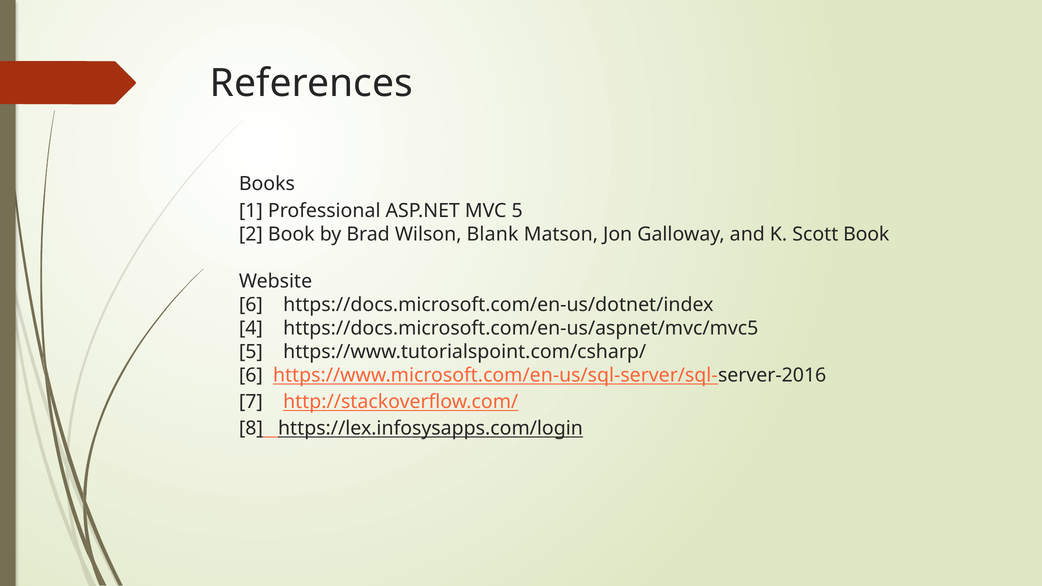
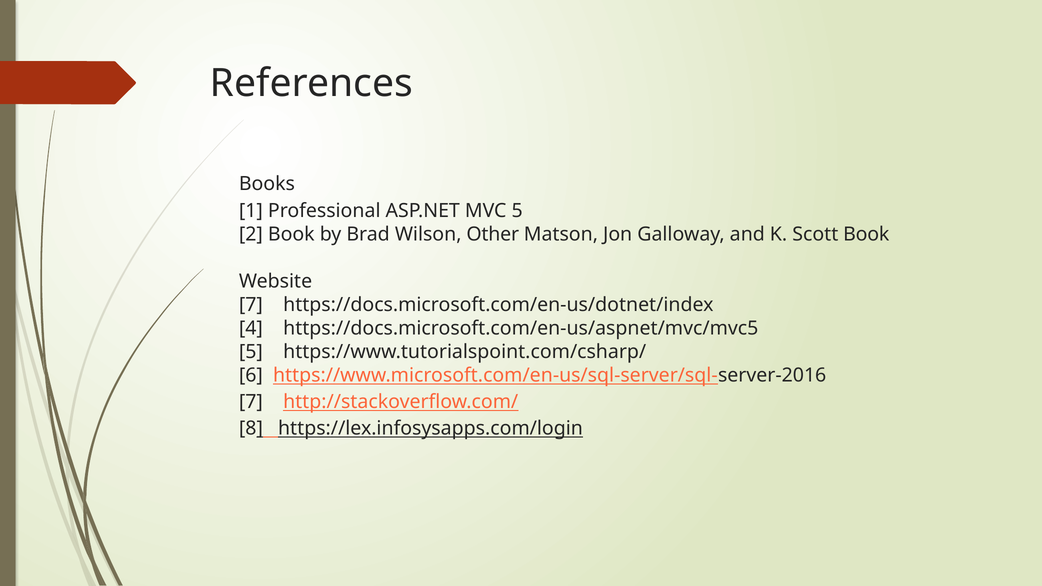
Blank: Blank -> Other
6 at (251, 305): 6 -> 7
